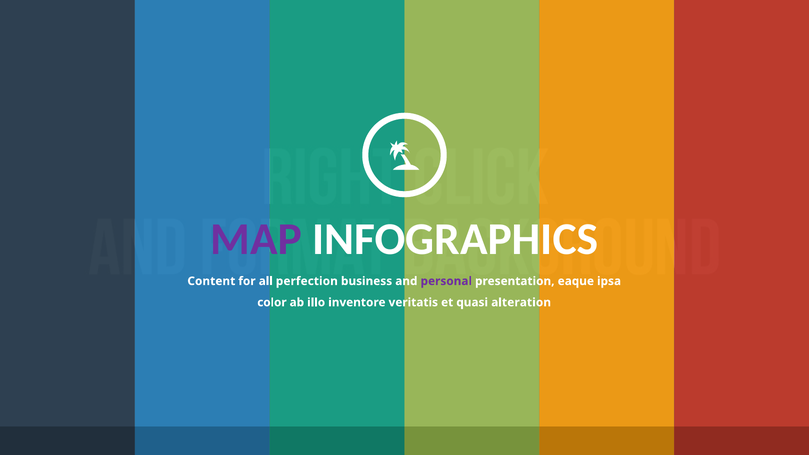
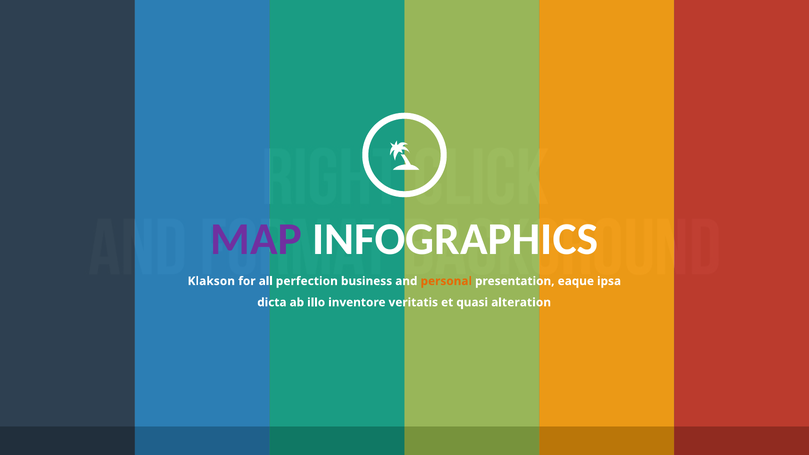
Content: Content -> Klakson
personal colour: purple -> orange
color: color -> dicta
